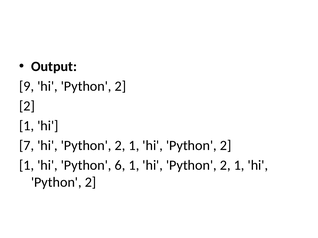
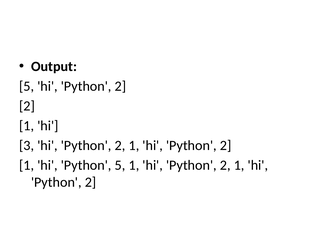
9 at (27, 87): 9 -> 5
7: 7 -> 3
Python 6: 6 -> 5
